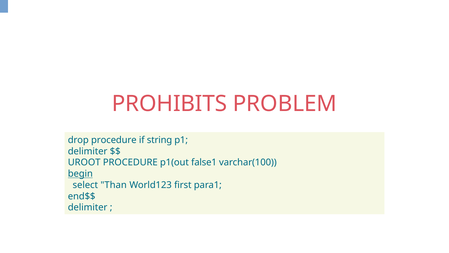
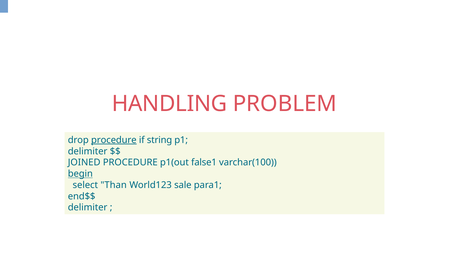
PROHIBITS: PROHIBITS -> HANDLING
procedure at (114, 140) underline: none -> present
UROOT: UROOT -> JOINED
first: first -> sale
